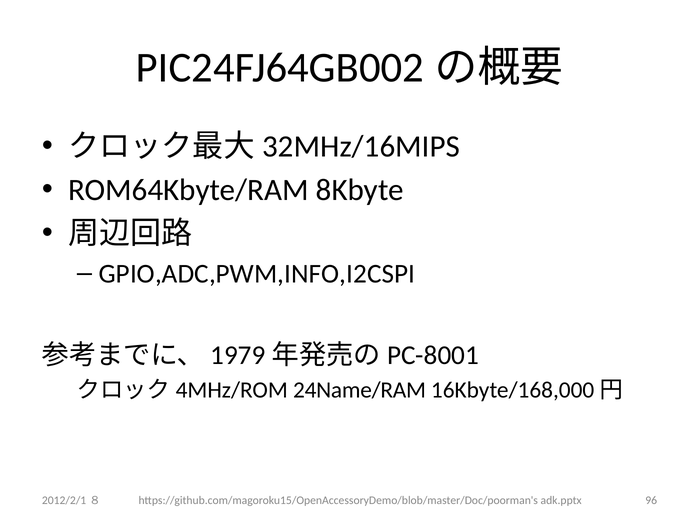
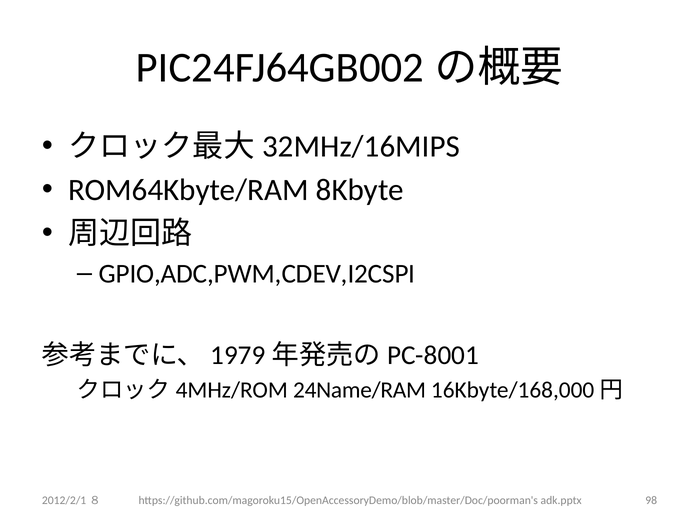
GPIO,ADC,PWM,INFO,I2CSPI: GPIO,ADC,PWM,INFO,I2CSPI -> GPIO,ADC,PWM,CDEV,I2CSPI
96: 96 -> 98
